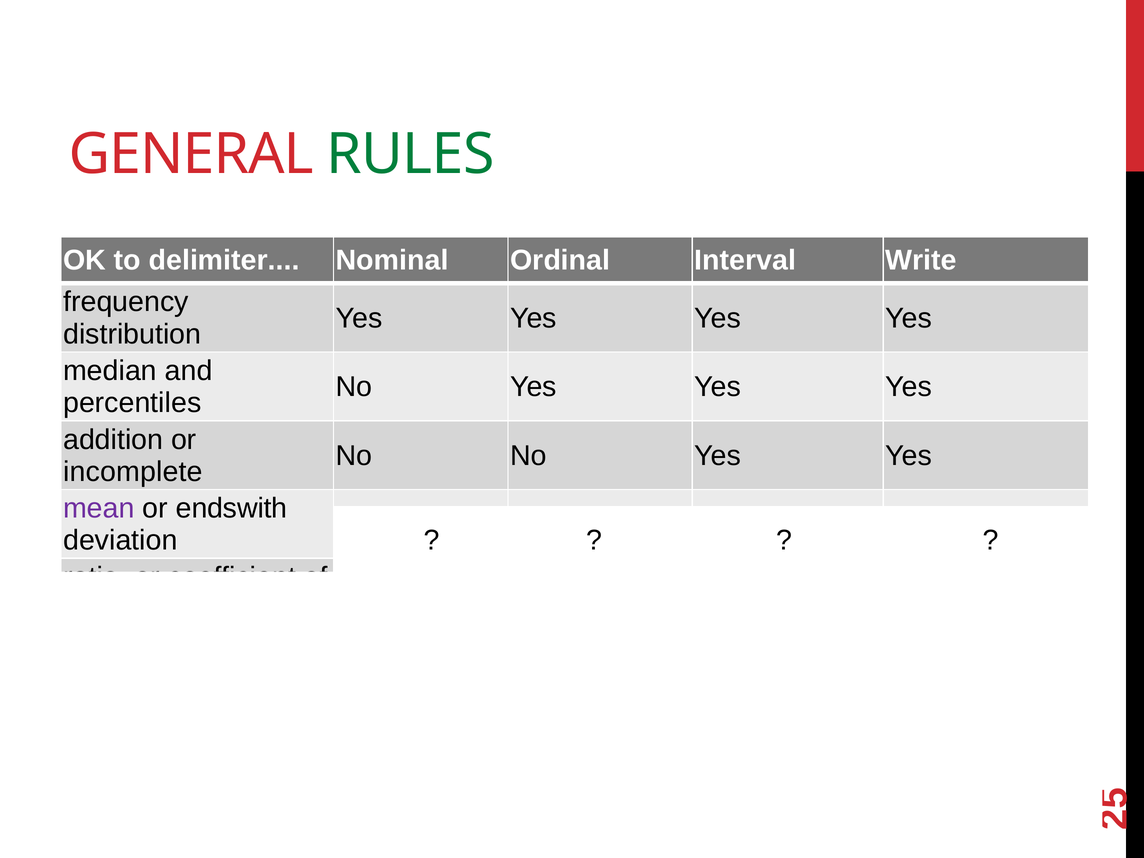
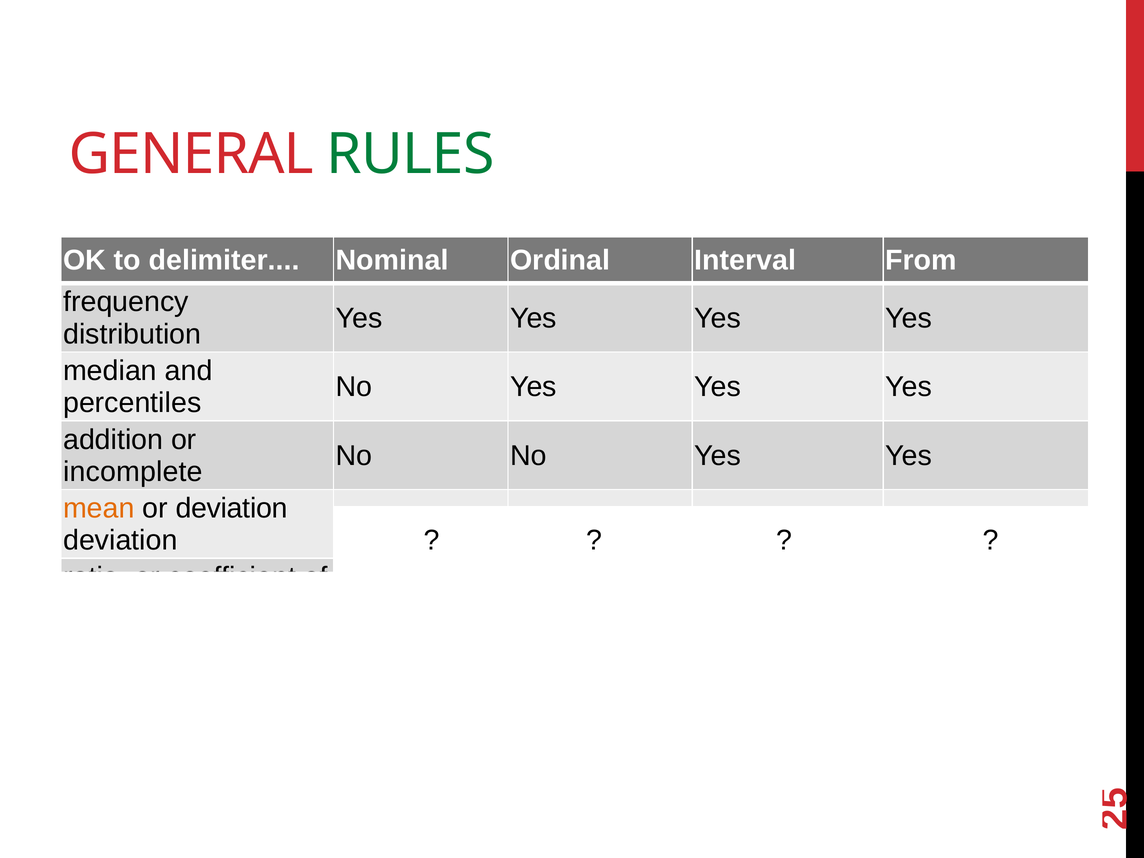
Write: Write -> From
mean colour: purple -> orange
or endswith: endswith -> deviation
